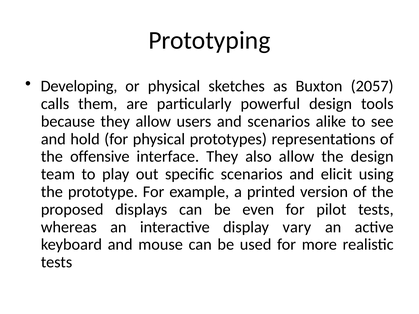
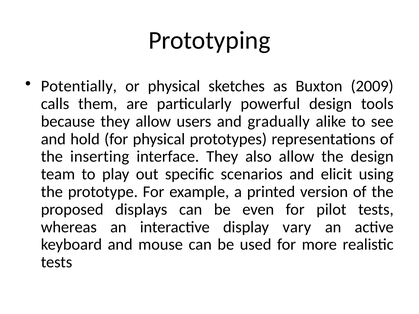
Developing: Developing -> Potentially
2057: 2057 -> 2009
and scenarios: scenarios -> gradually
offensive: offensive -> inserting
